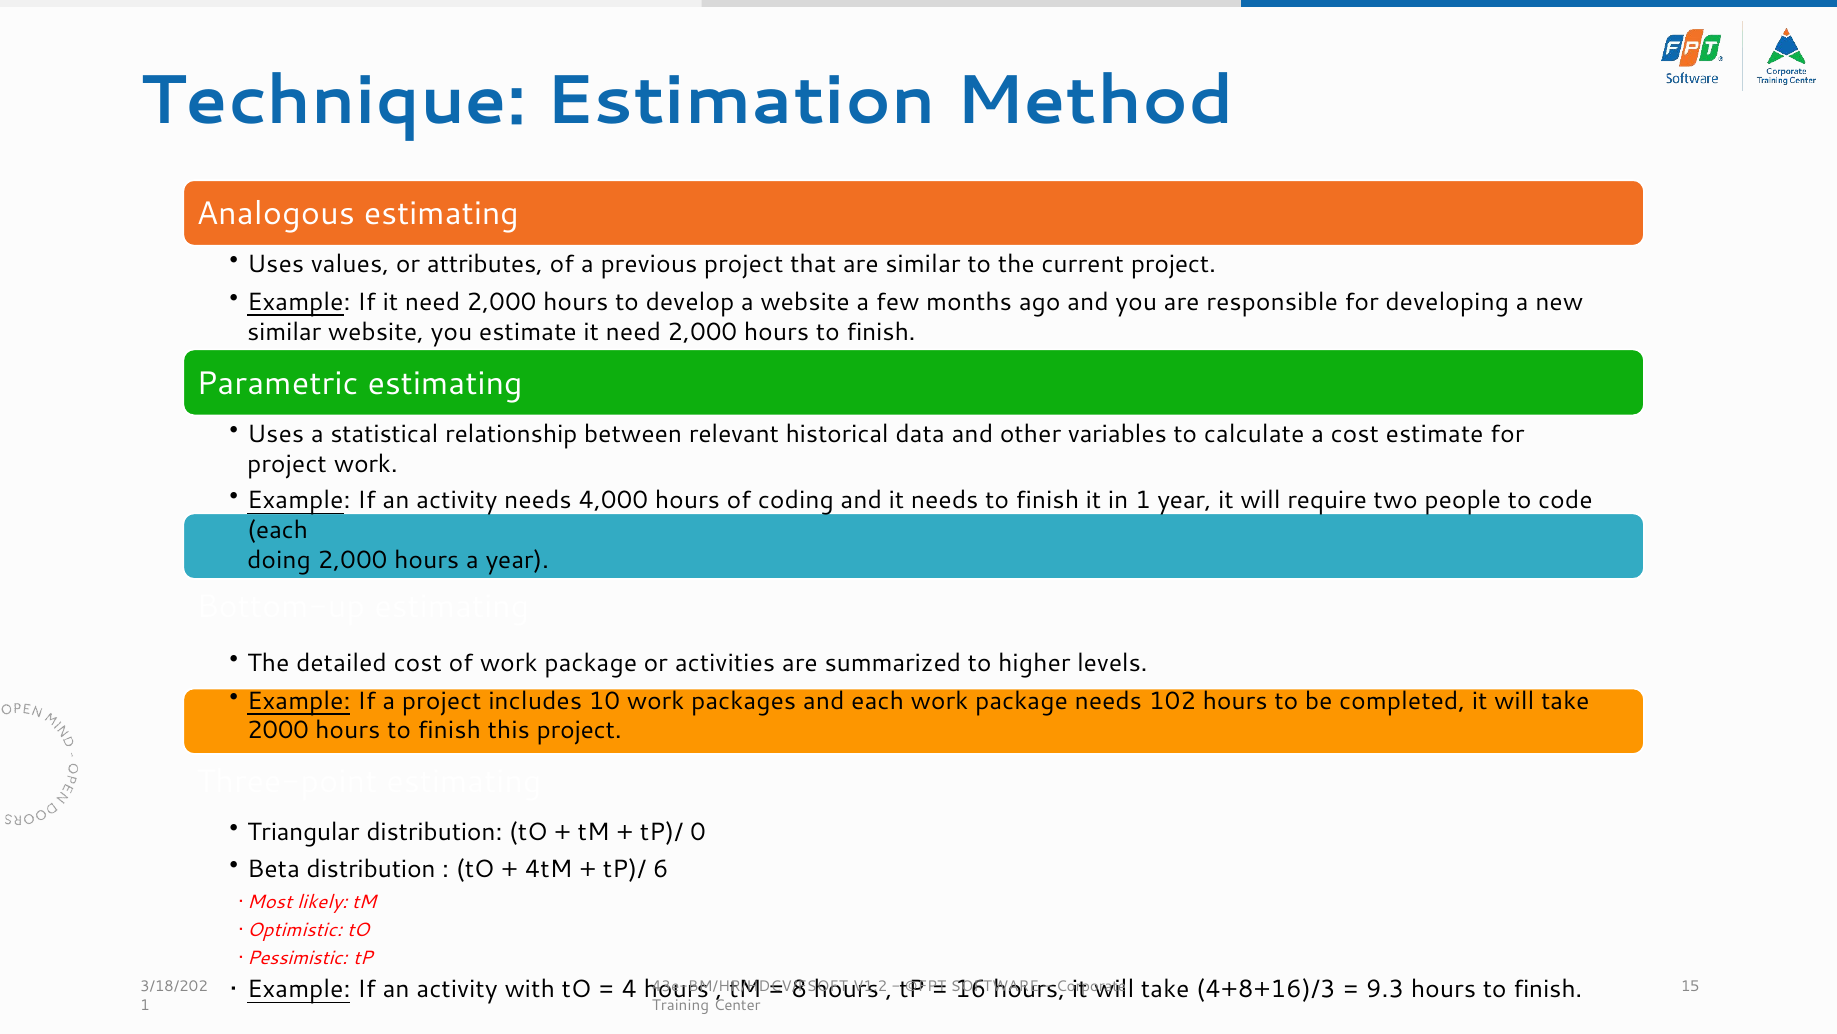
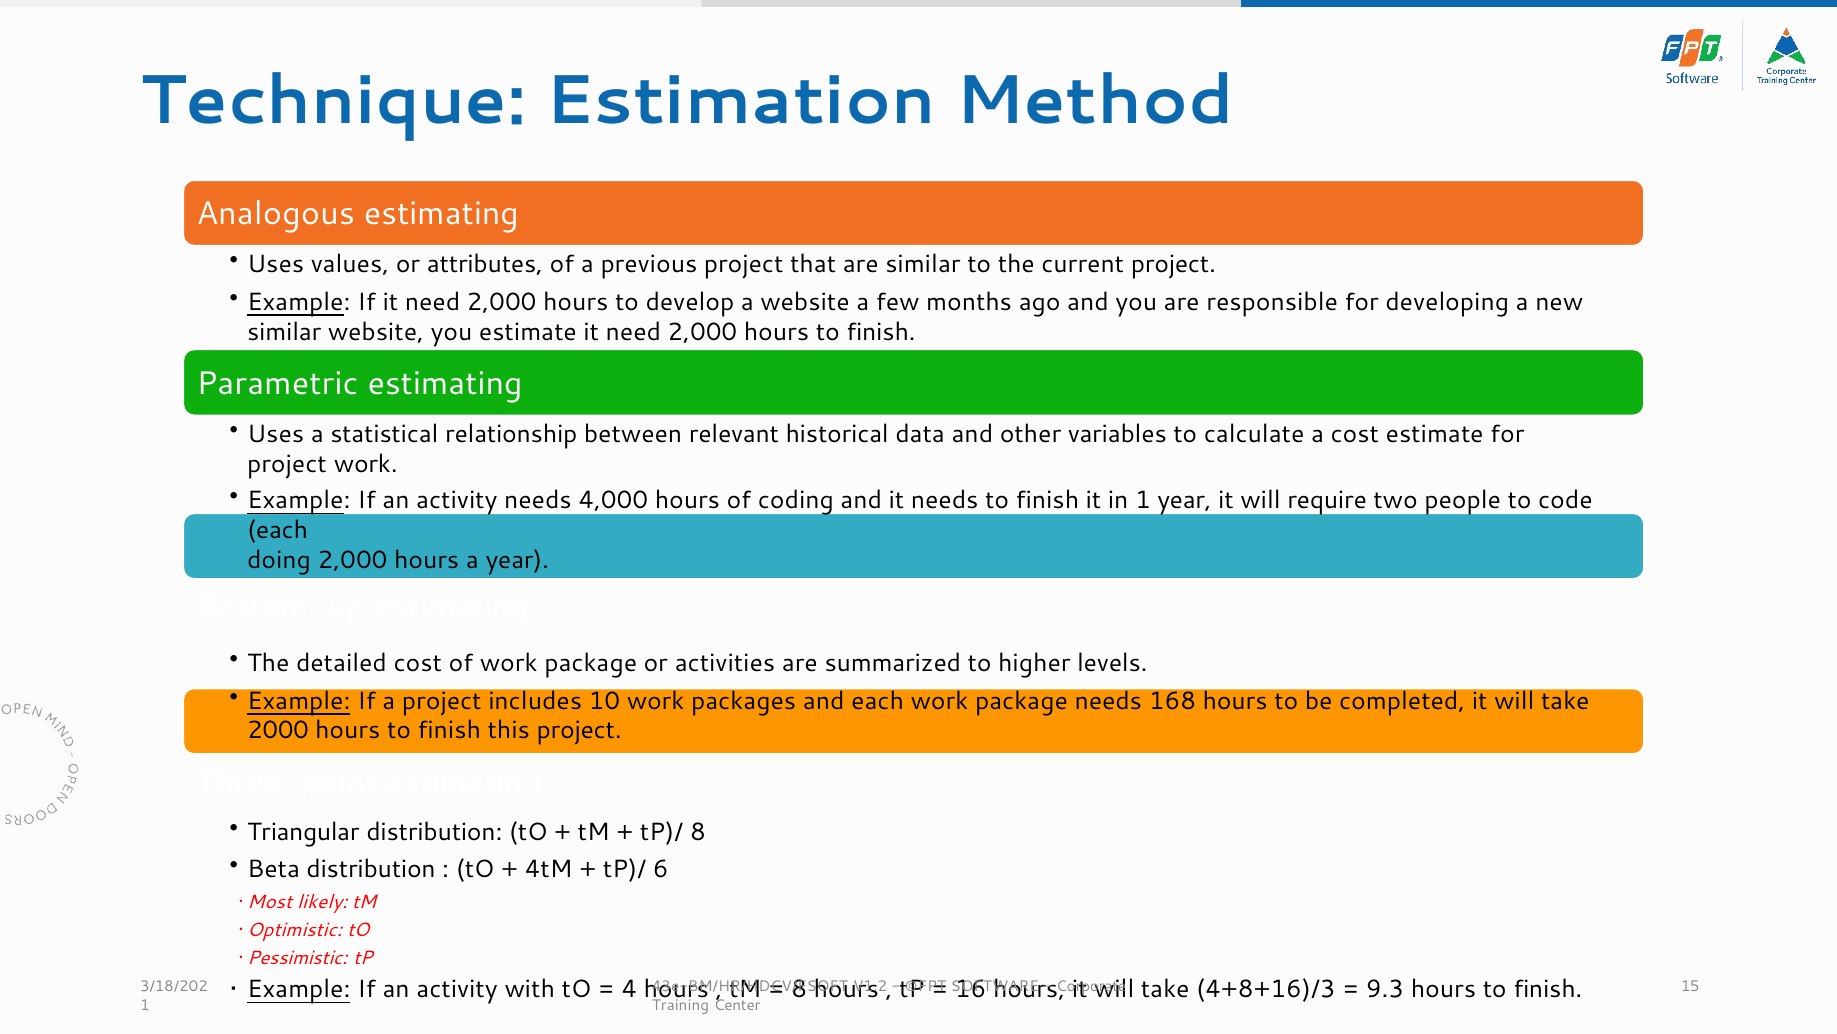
102: 102 -> 168
tP)/ 0: 0 -> 8
